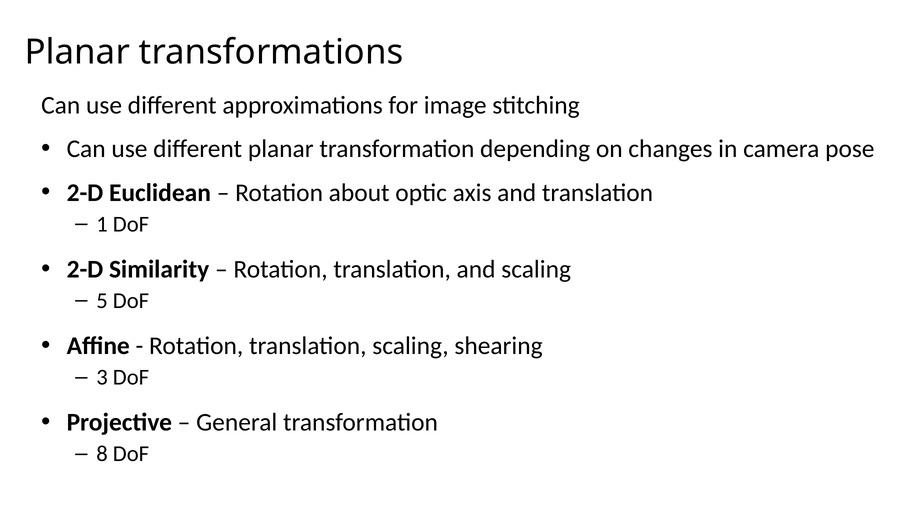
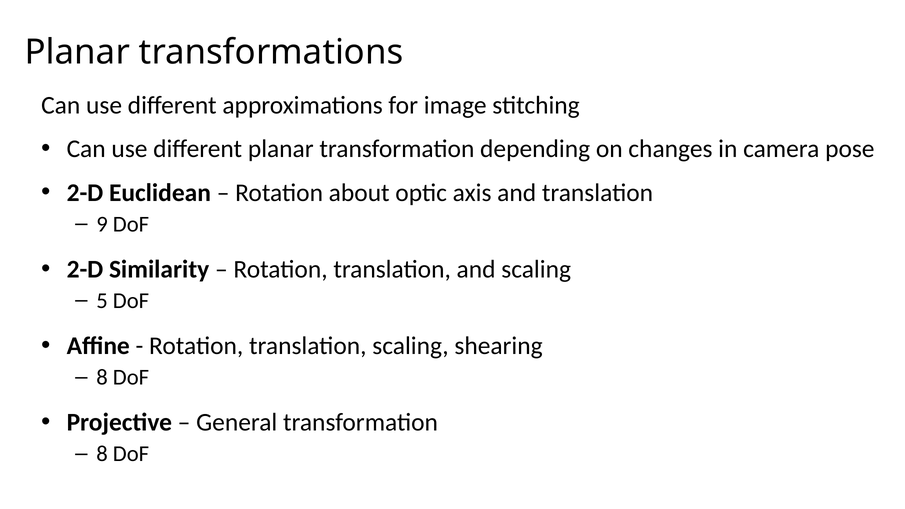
1: 1 -> 9
3 at (102, 377): 3 -> 8
